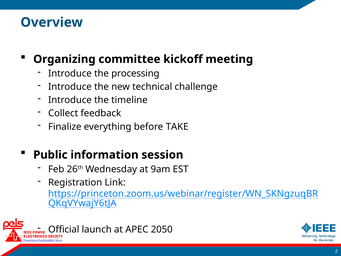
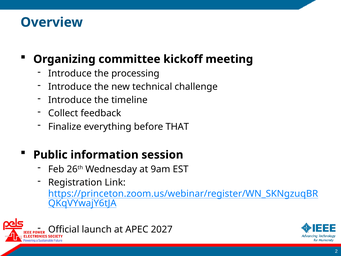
TAKE: TAKE -> THAT
2050: 2050 -> 2027
